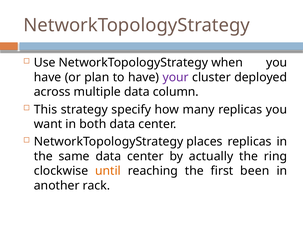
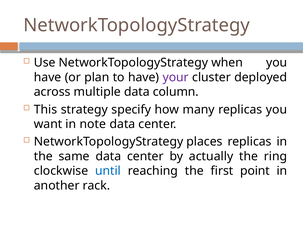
both: both -> note
until colour: orange -> blue
been: been -> point
